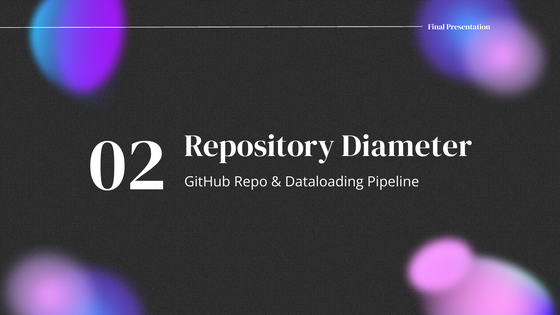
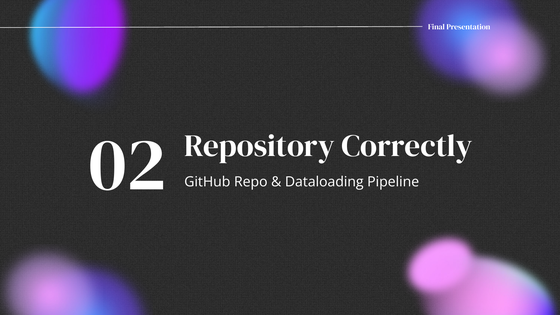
Diameter: Diameter -> Correctly
